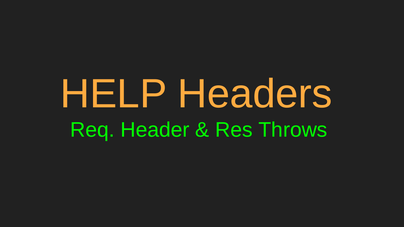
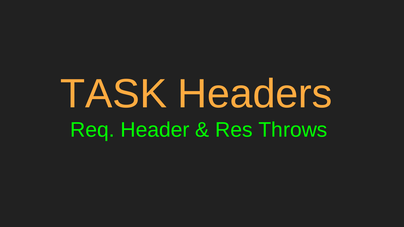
HELP: HELP -> TASK
